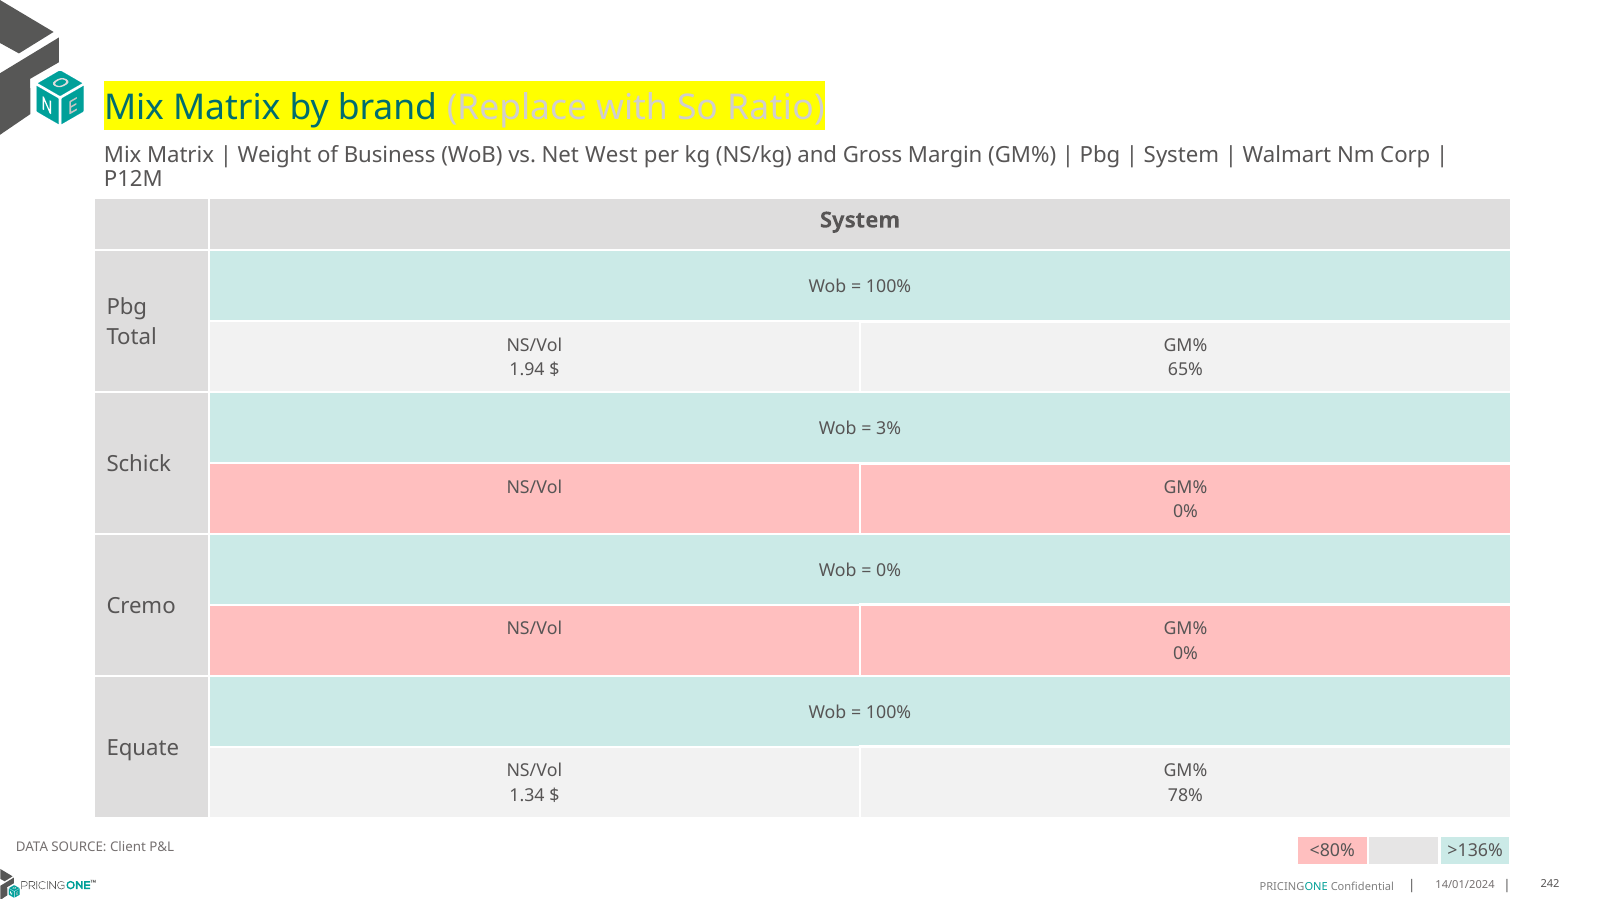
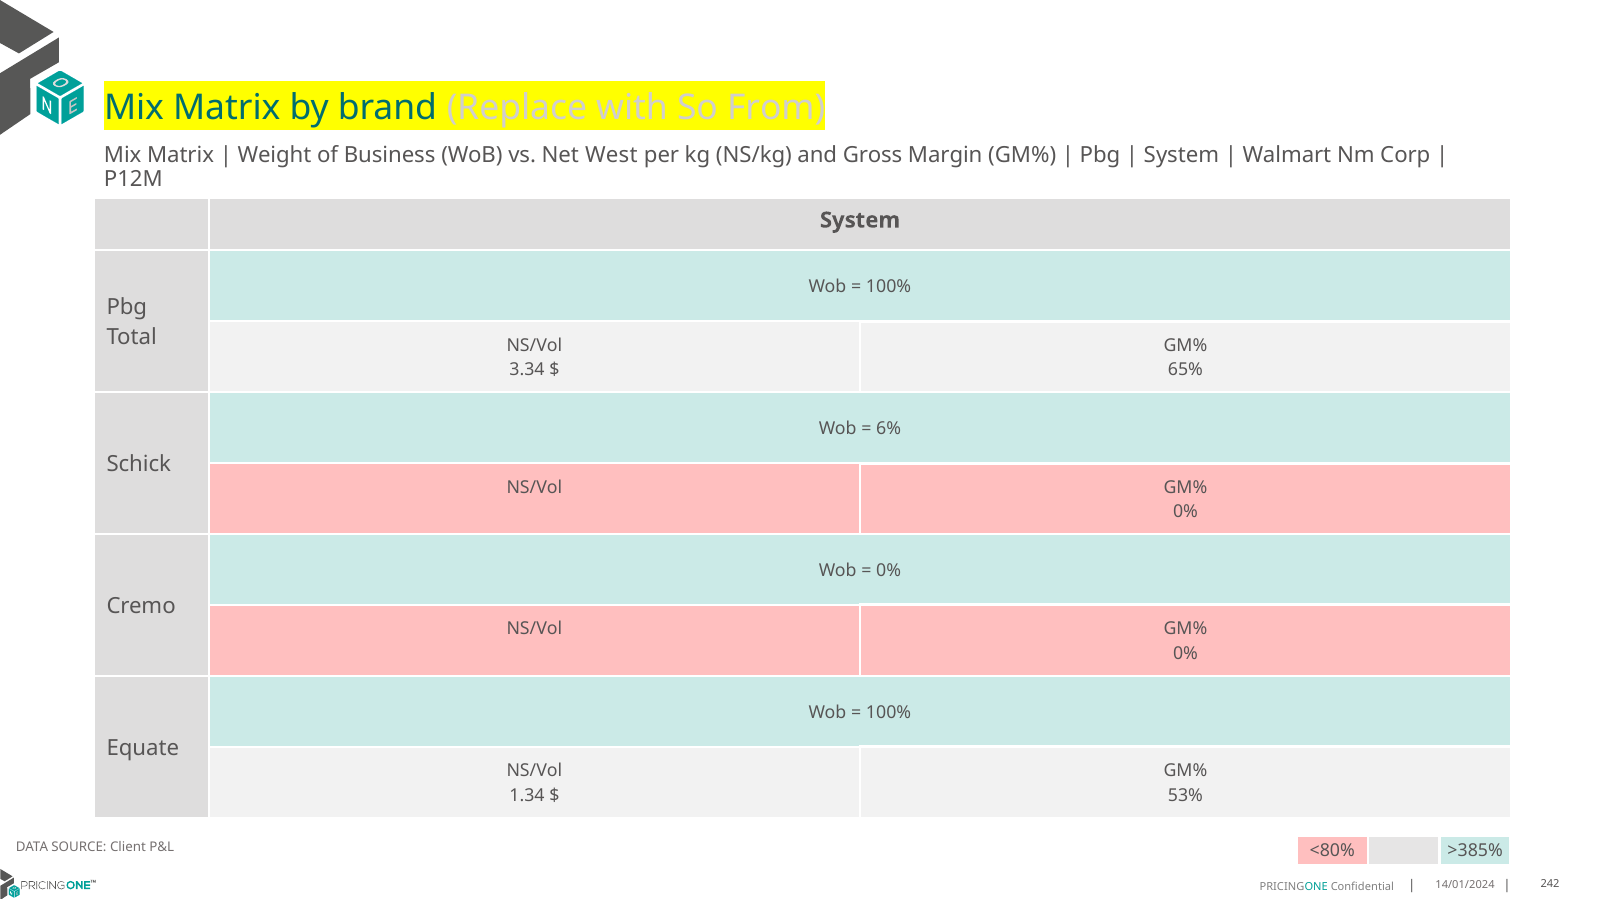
Ratio: Ratio -> From
1.94: 1.94 -> 3.34
3%: 3% -> 6%
78%: 78% -> 53%
>136%: >136% -> >385%
